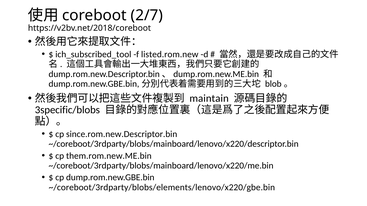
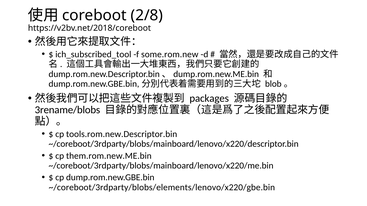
2/7: 2/7 -> 2/8
listed.rom.new: listed.rom.new -> some.rom.new
maintain: maintain -> packages
3specific/blobs: 3specific/blobs -> 3rename/blobs
since.rom.new.Descriptor.bin: since.rom.new.Descriptor.bin -> tools.rom.new.Descriptor.bin
